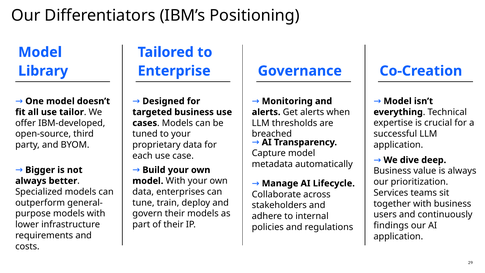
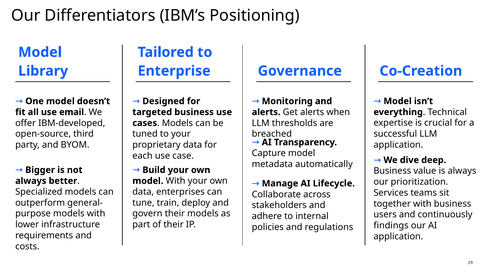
tailor: tailor -> email
